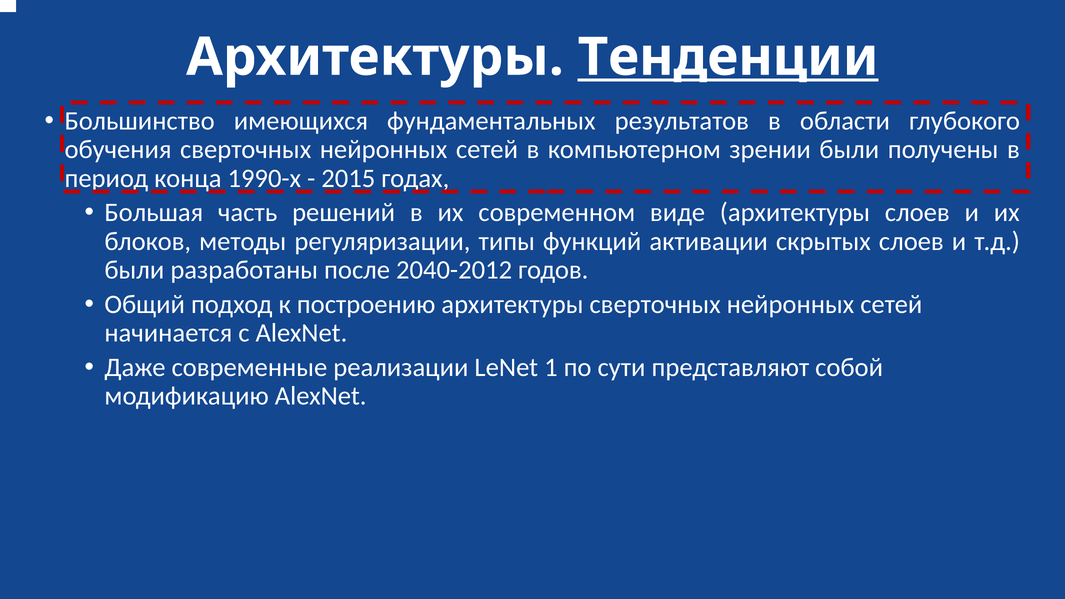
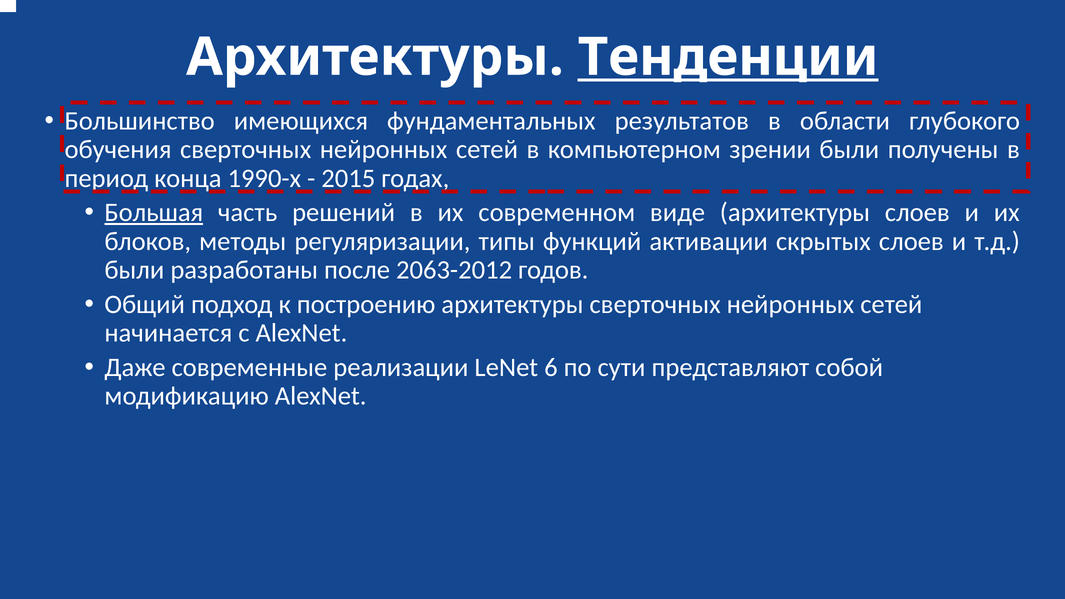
Большая underline: none -> present
2040-2012: 2040-2012 -> 2063-2012
1: 1 -> 6
